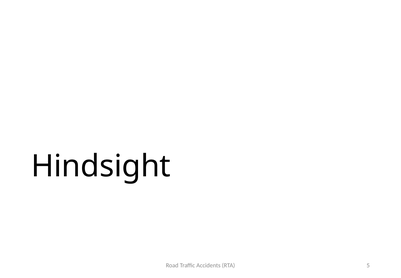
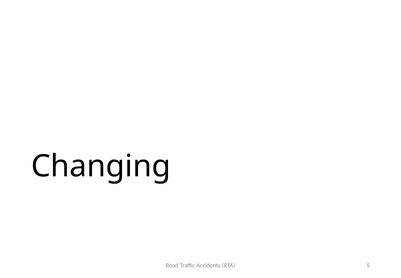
Hindsight: Hindsight -> Changing
